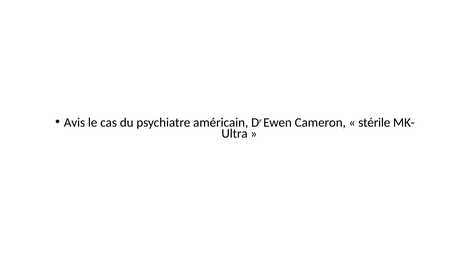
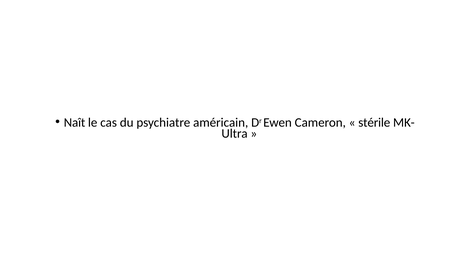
Avis: Avis -> Naît
